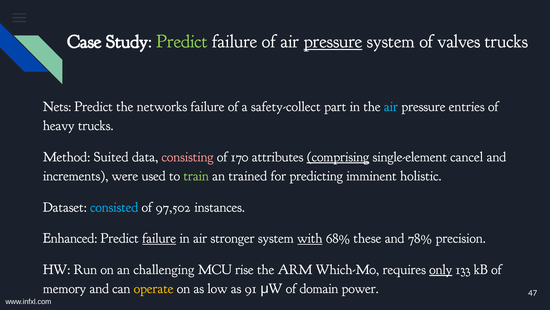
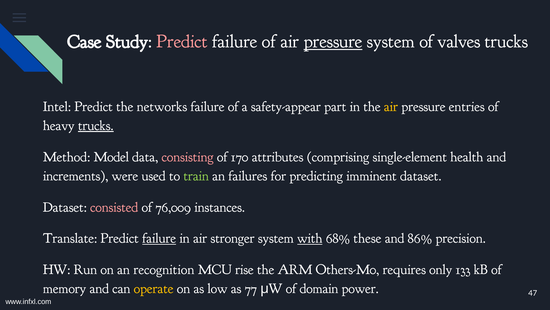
Predict at (182, 41) colour: light green -> pink
Nets: Nets -> Intel
safety-collect: safety-collect -> safety-appear
air at (391, 106) colour: light blue -> yellow
trucks at (96, 125) underline: none -> present
Suited: Suited -> Model
comprising underline: present -> none
cancel: cancel -> health
trained: trained -> failures
imminent holistic: holistic -> dataset
consisted colour: light blue -> pink
97,502: 97,502 -> 76,009
Enhanced: Enhanced -> Translate
78%: 78% -> 86%
challenging: challenging -> recognition
Which-M0: Which-M0 -> Others-M0
only underline: present -> none
91: 91 -> 77
